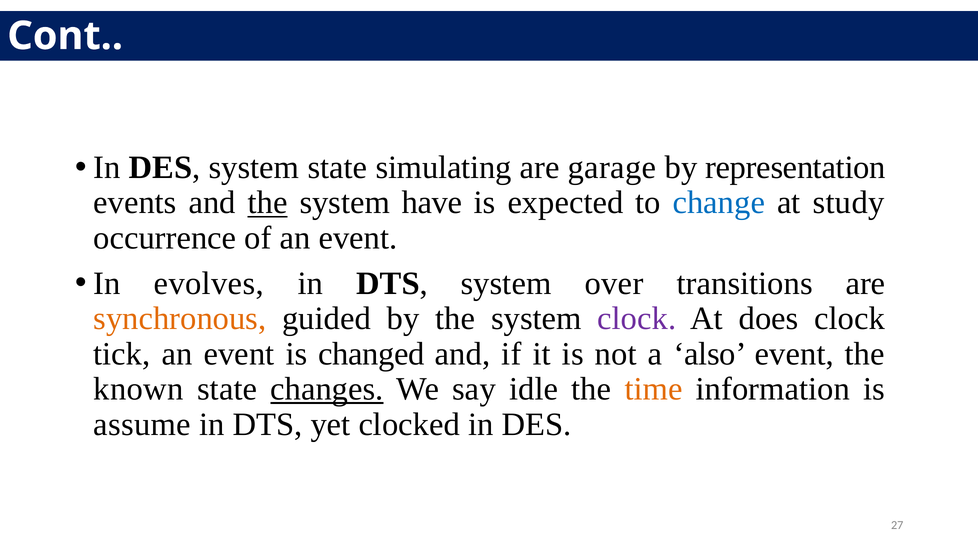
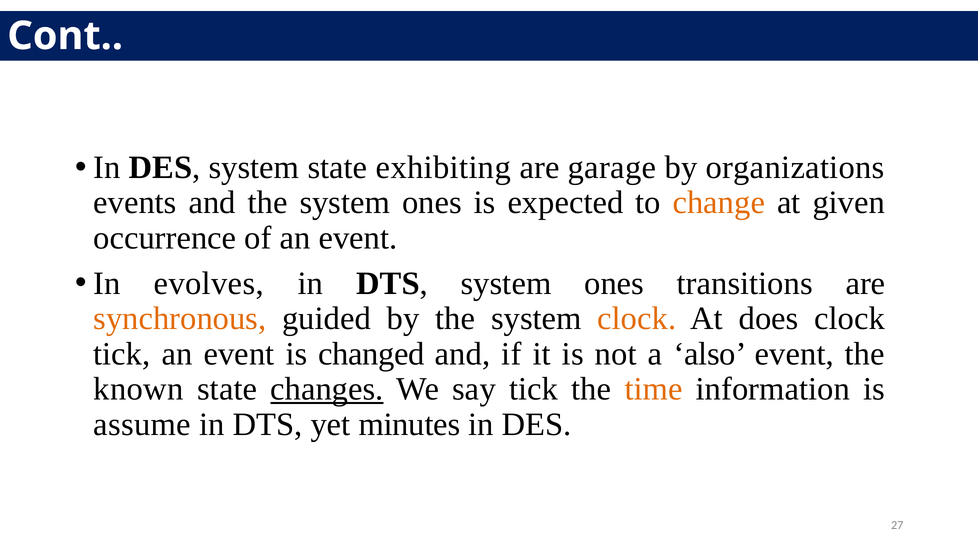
simulating: simulating -> exhibiting
representation: representation -> organizations
the at (268, 203) underline: present -> none
have at (432, 203): have -> ones
change colour: blue -> orange
study: study -> given
DTS system over: over -> ones
clock at (637, 319) colour: purple -> orange
say idle: idle -> tick
clocked: clocked -> minutes
